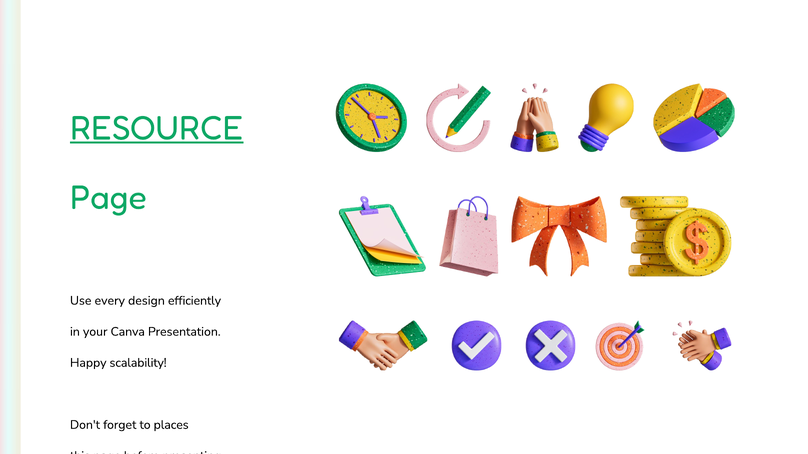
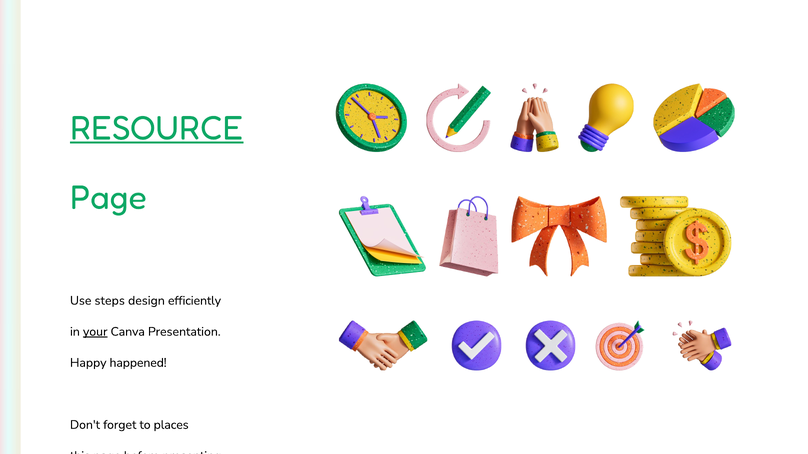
every: every -> steps
your underline: none -> present
scalability: scalability -> happened
